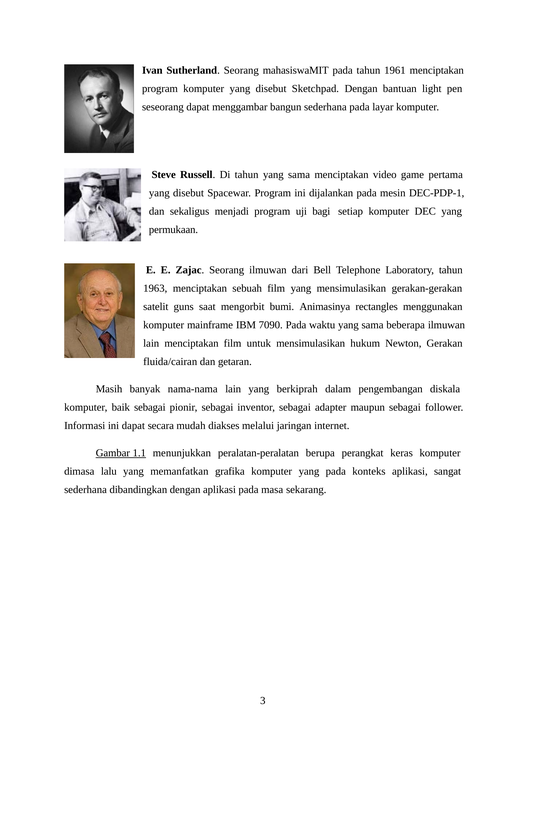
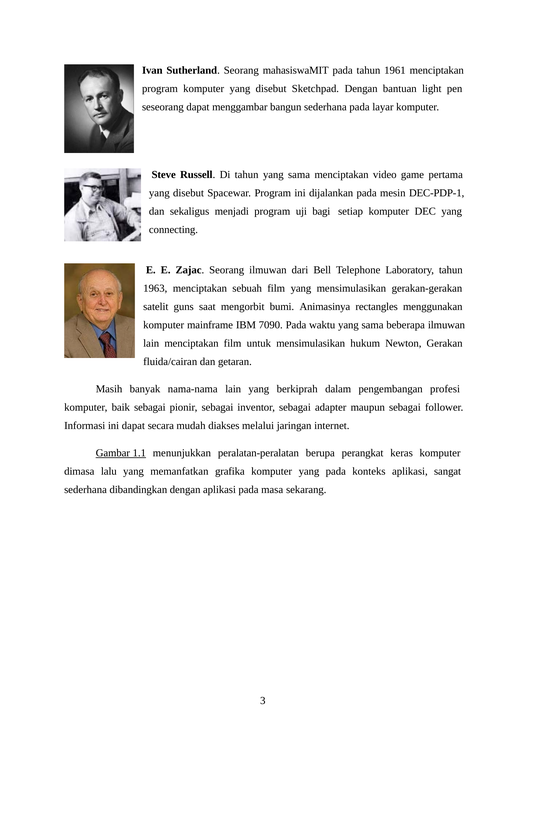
permukaan: permukaan -> connecting
diskala: diskala -> profesi
